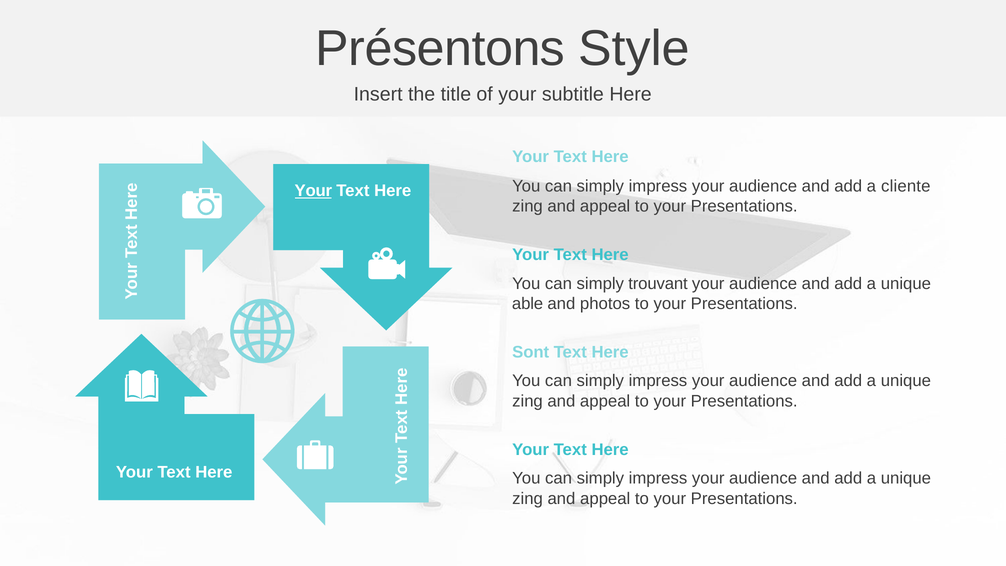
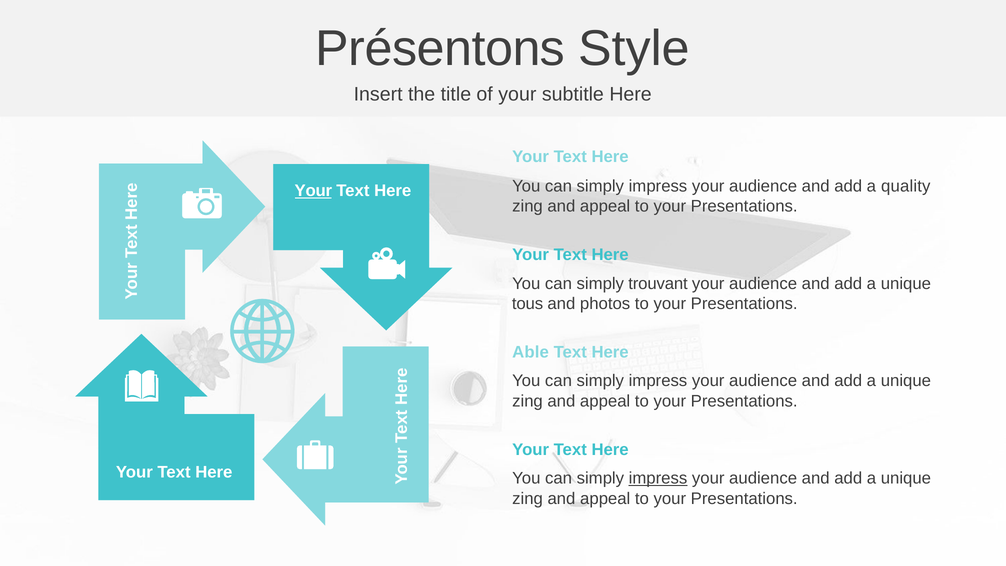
cliente: cliente -> quality
able: able -> tous
Sont: Sont -> Able
impress at (658, 478) underline: none -> present
